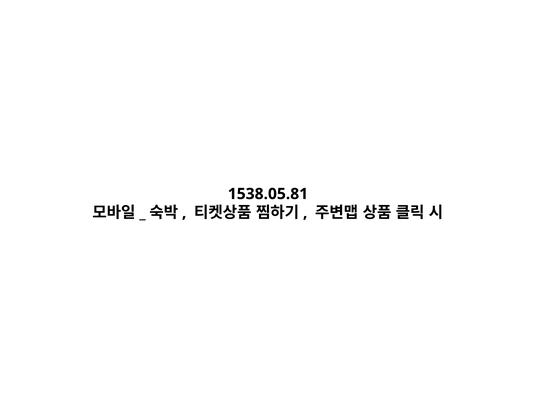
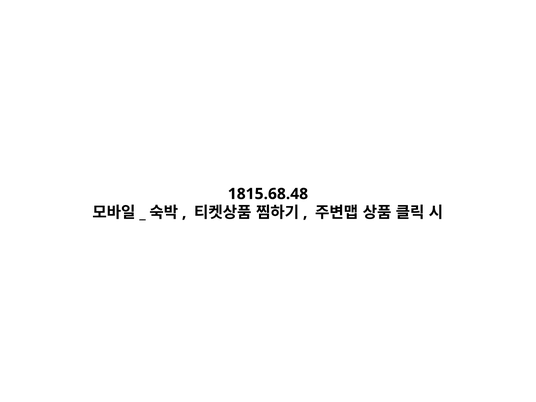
1538.05.81: 1538.05.81 -> 1815.68.48
